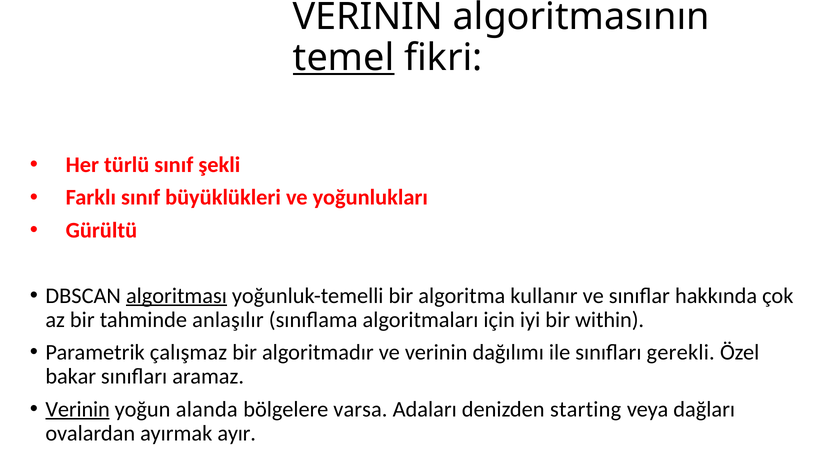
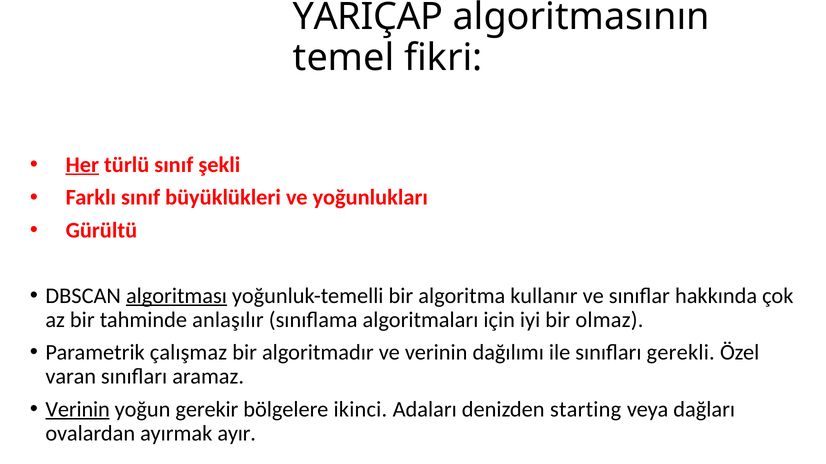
VERININ at (368, 17): VERININ -> YARIÇAP
temel underline: present -> none
Her underline: none -> present
within: within -> olmaz
bakar: bakar -> varan
alanda: alanda -> gerekir
varsa: varsa -> ikinci
